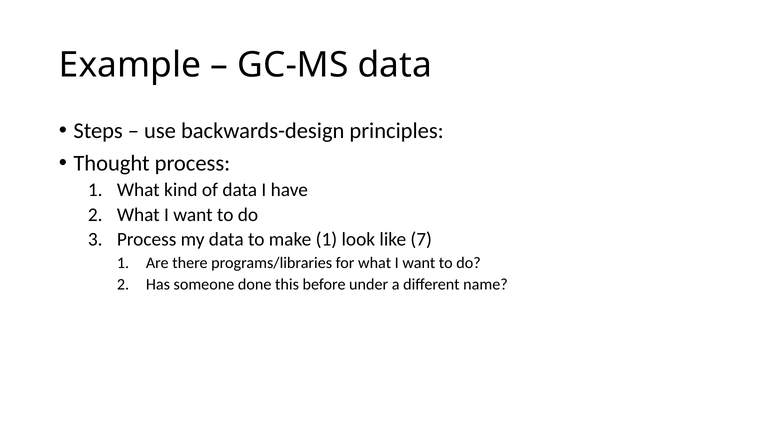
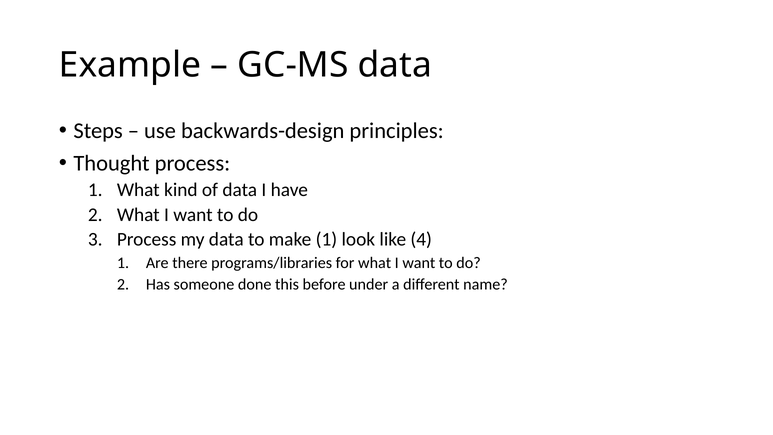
7: 7 -> 4
